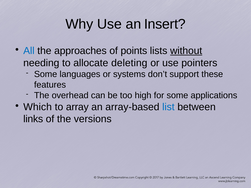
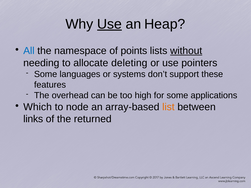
Use at (110, 24) underline: none -> present
Insert: Insert -> Heap
approaches: approaches -> namespace
array: array -> node
list colour: blue -> orange
versions: versions -> returned
